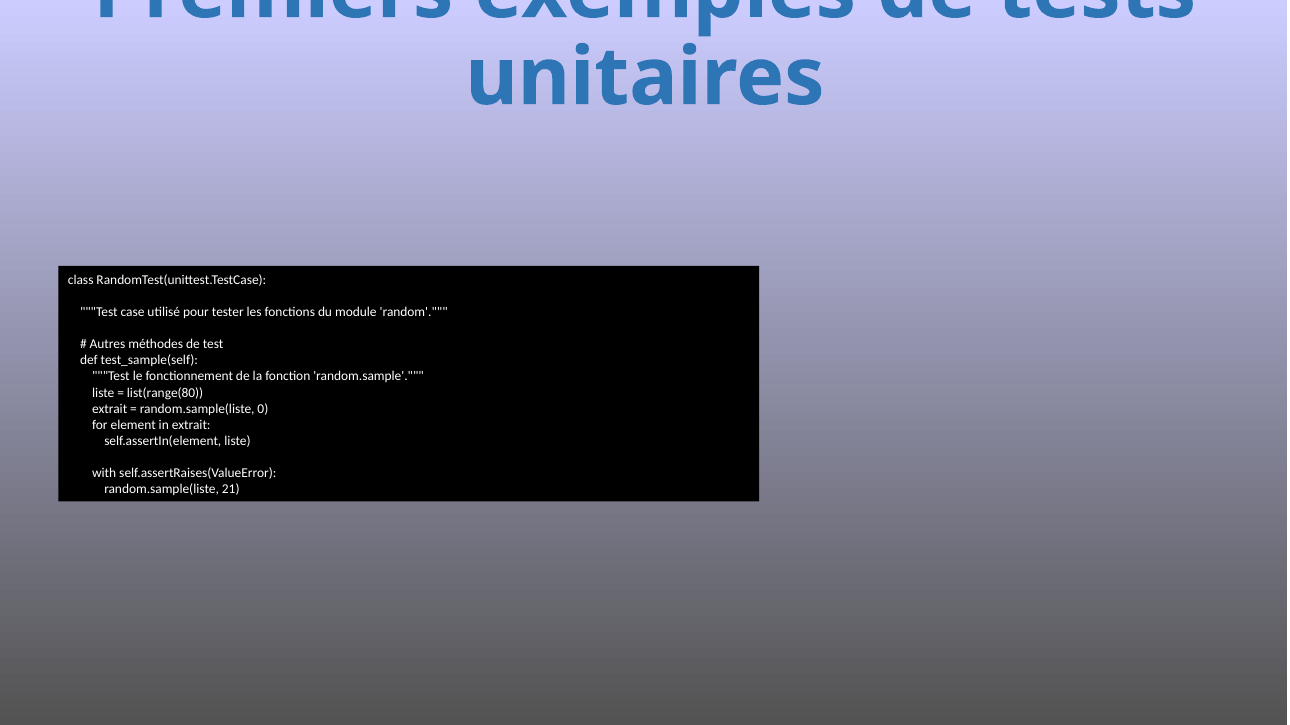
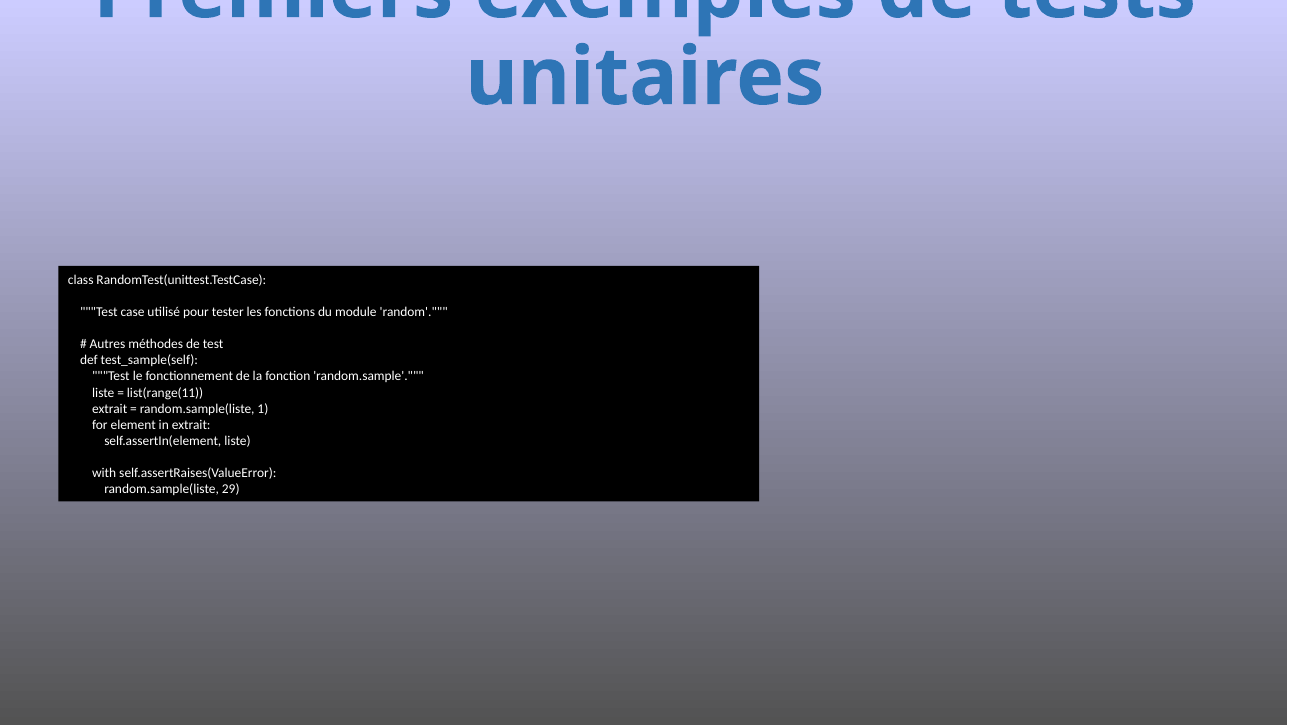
list(range(80: list(range(80 -> list(range(11
0: 0 -> 1
21: 21 -> 29
